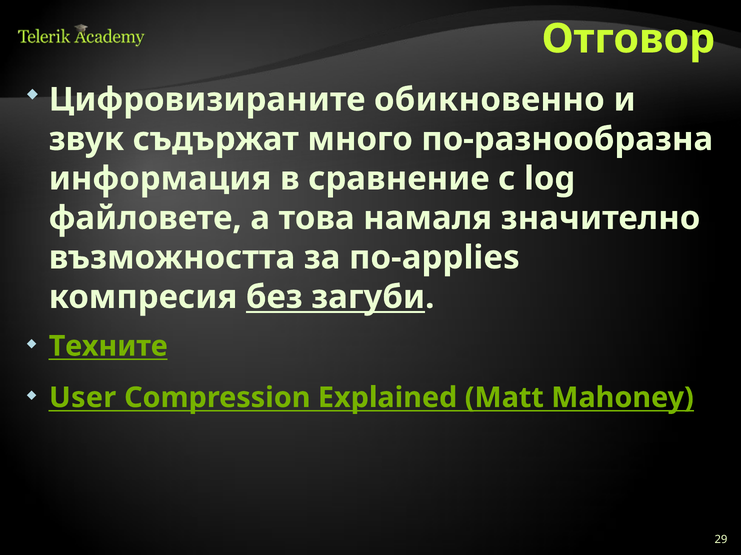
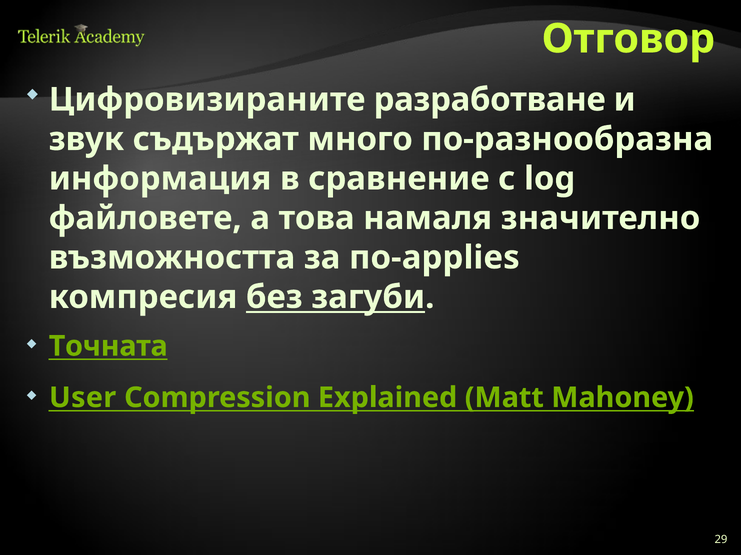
обикновенно: обикновенно -> разработване
Техните: Техните -> Точната
